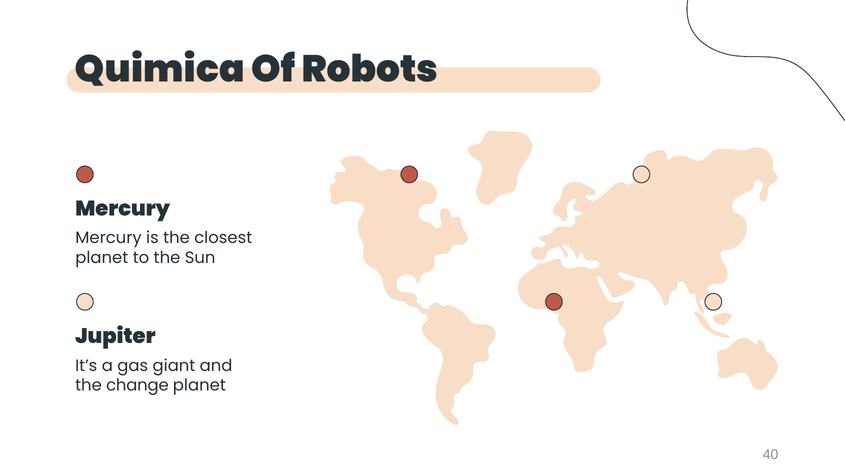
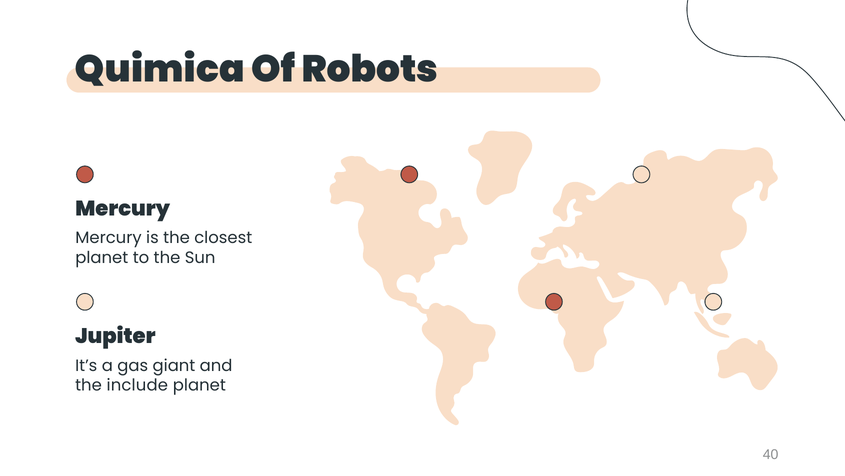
change: change -> include
